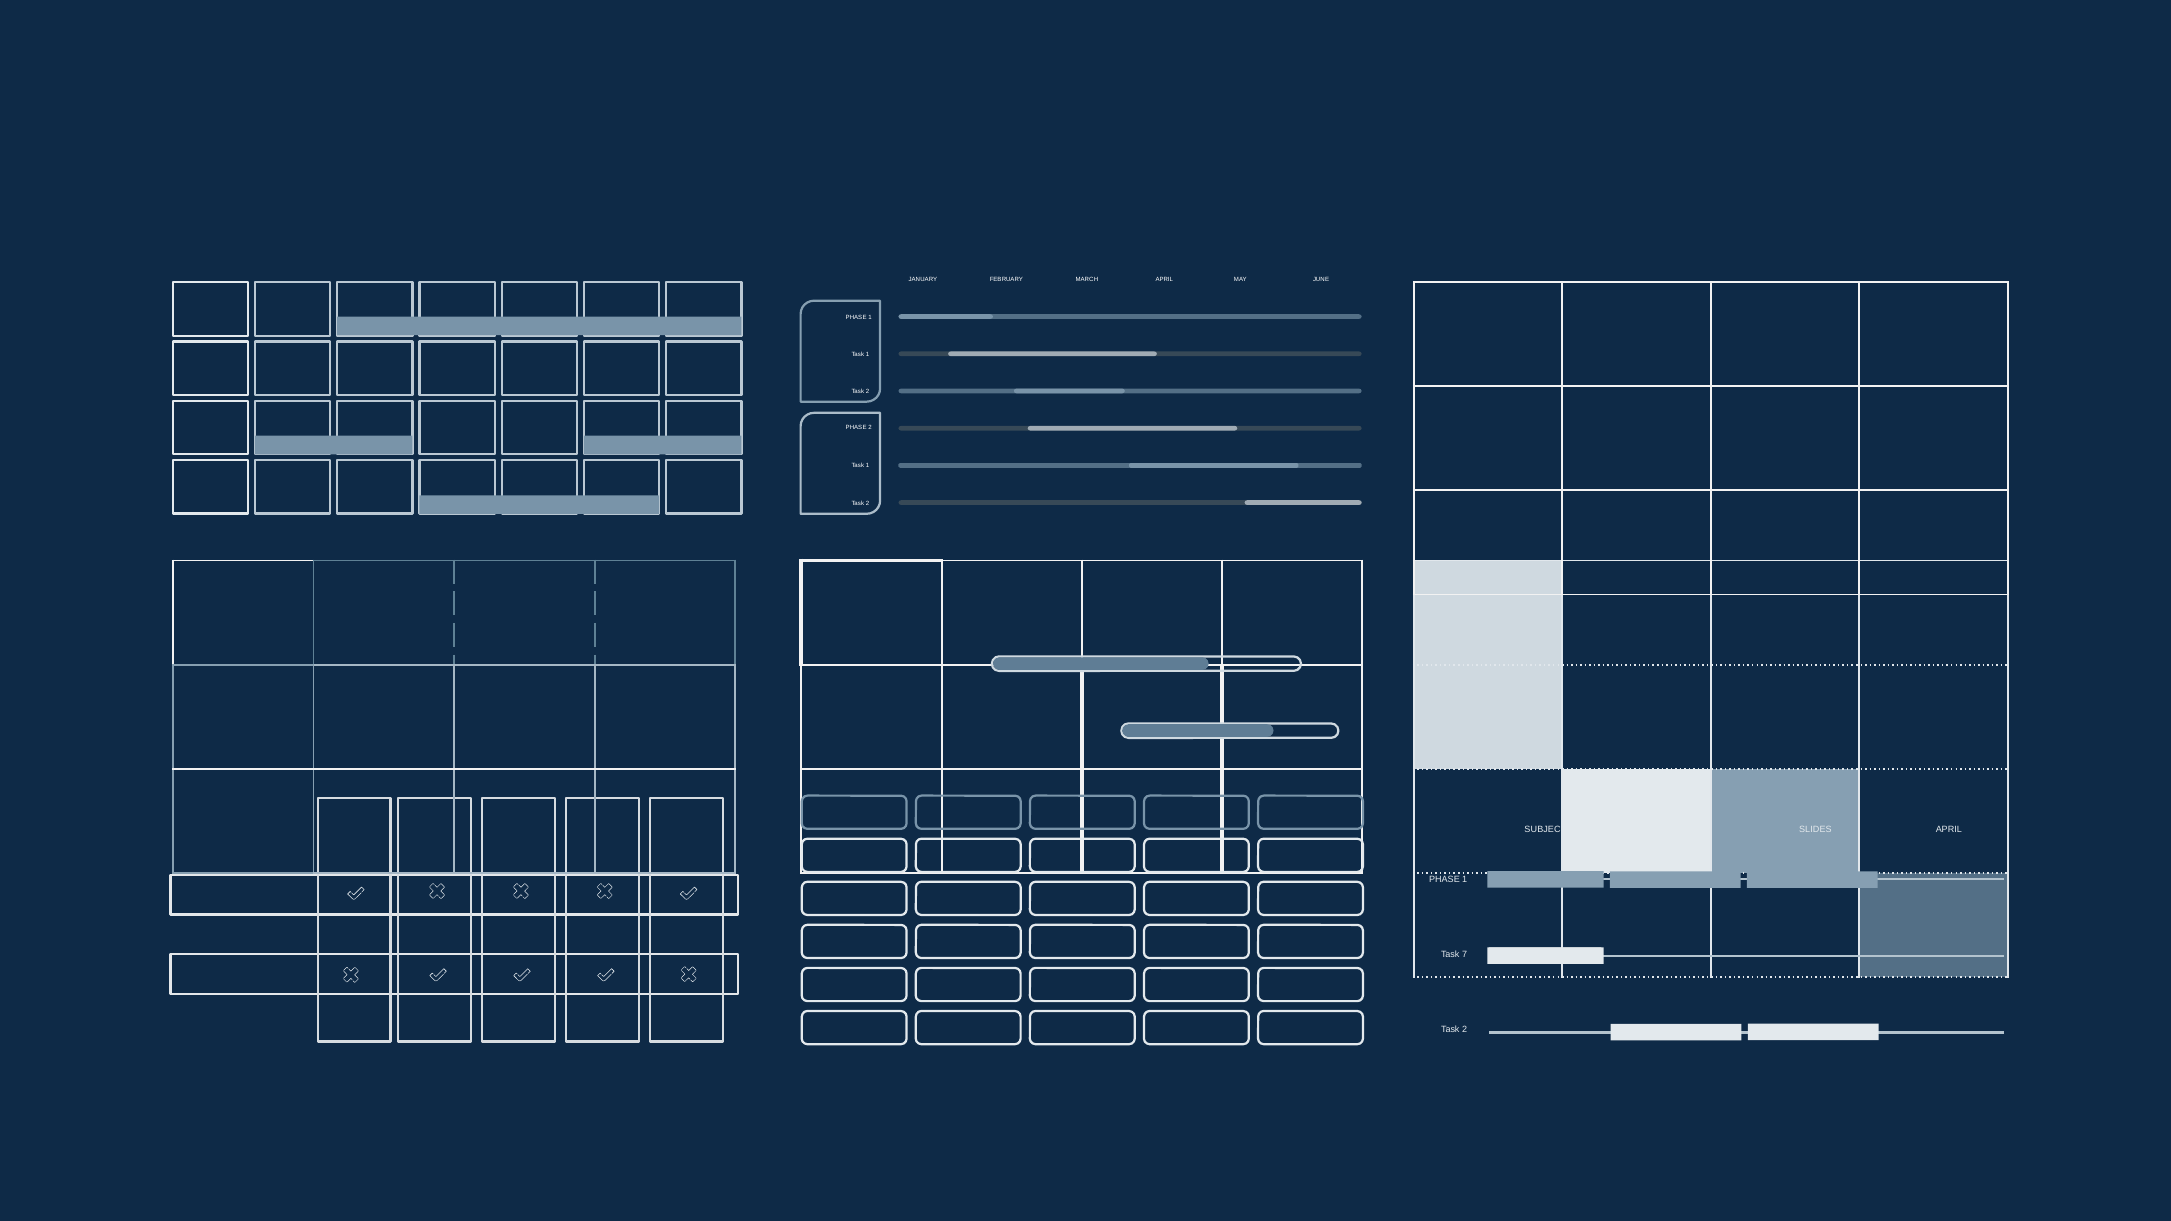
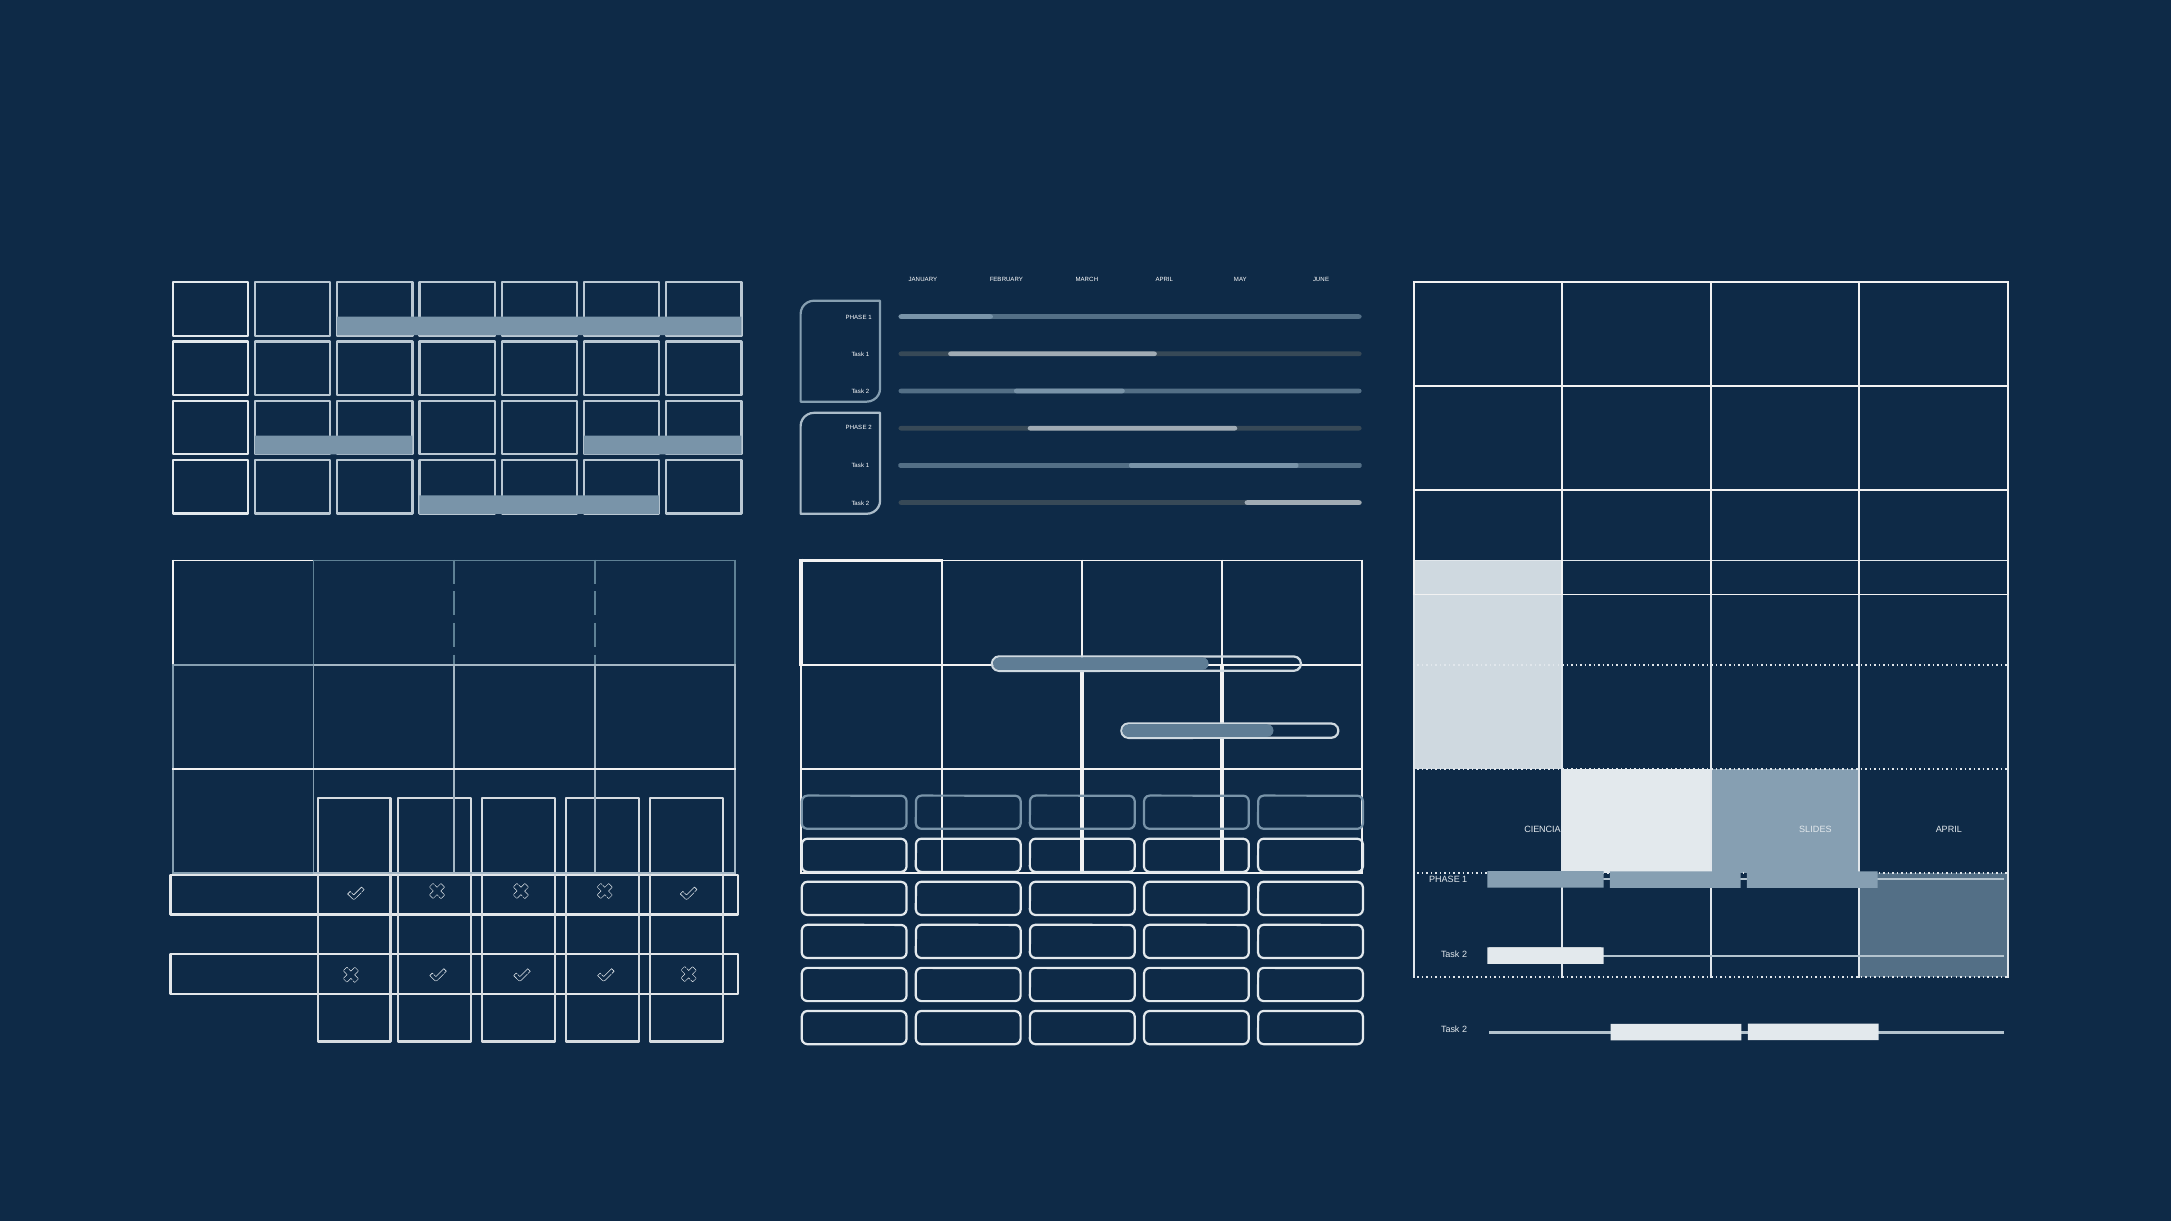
SUBJECT: SUBJECT -> CIENCIAS
7 at (1465, 955): 7 -> 2
